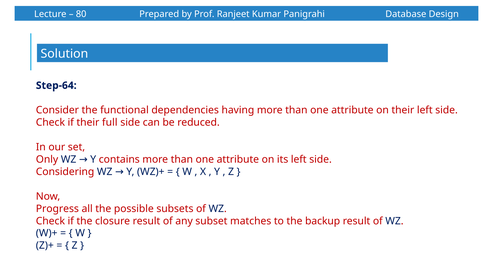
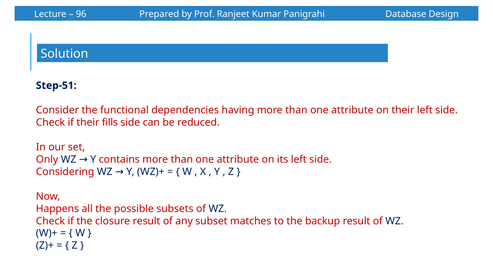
80: 80 -> 96
Step-64: Step-64 -> Step-51
full: full -> fills
Progress: Progress -> Happens
